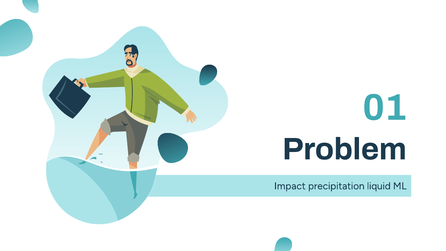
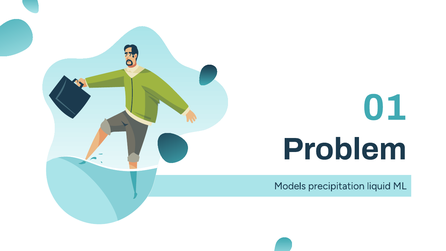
Impact: Impact -> Models
